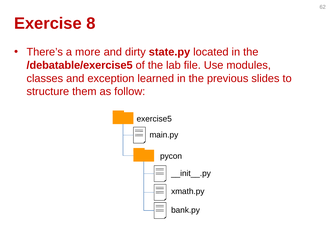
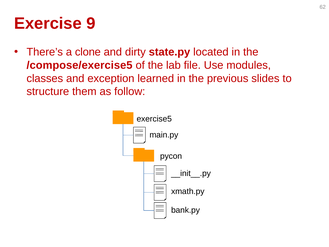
8: 8 -> 9
more: more -> clone
/debatable/exercise5: /debatable/exercise5 -> /compose/exercise5
